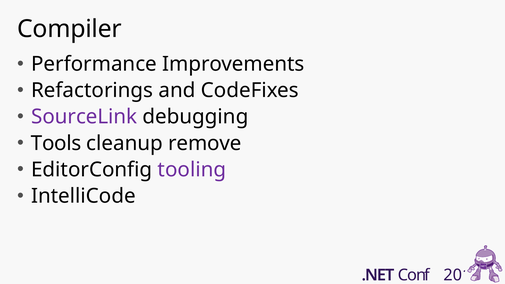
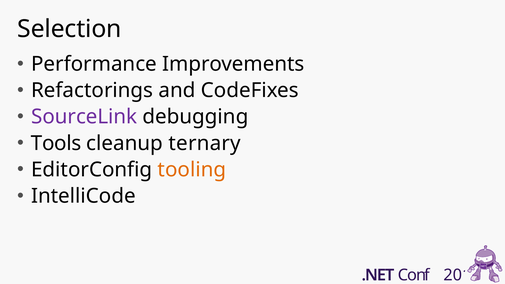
Compiler: Compiler -> Selection
remove: remove -> ternary
tooling colour: purple -> orange
